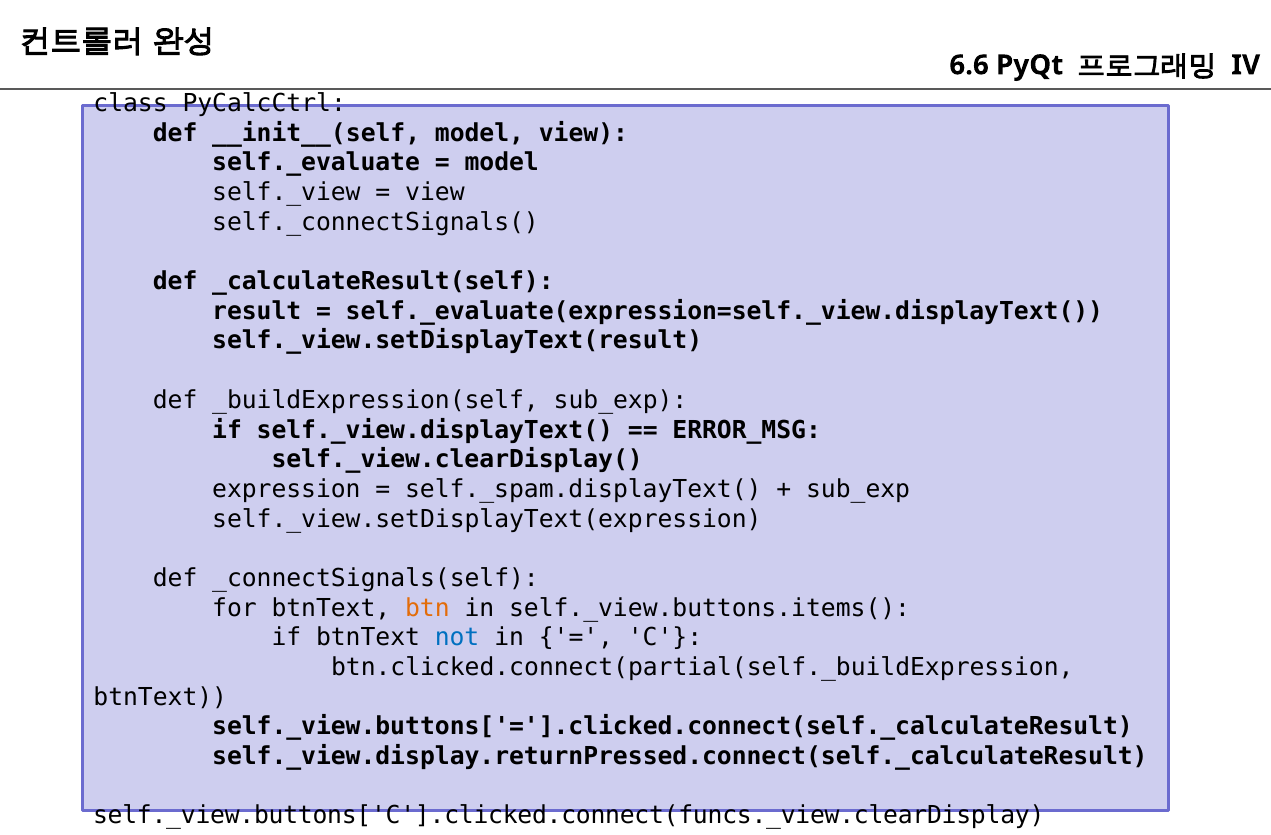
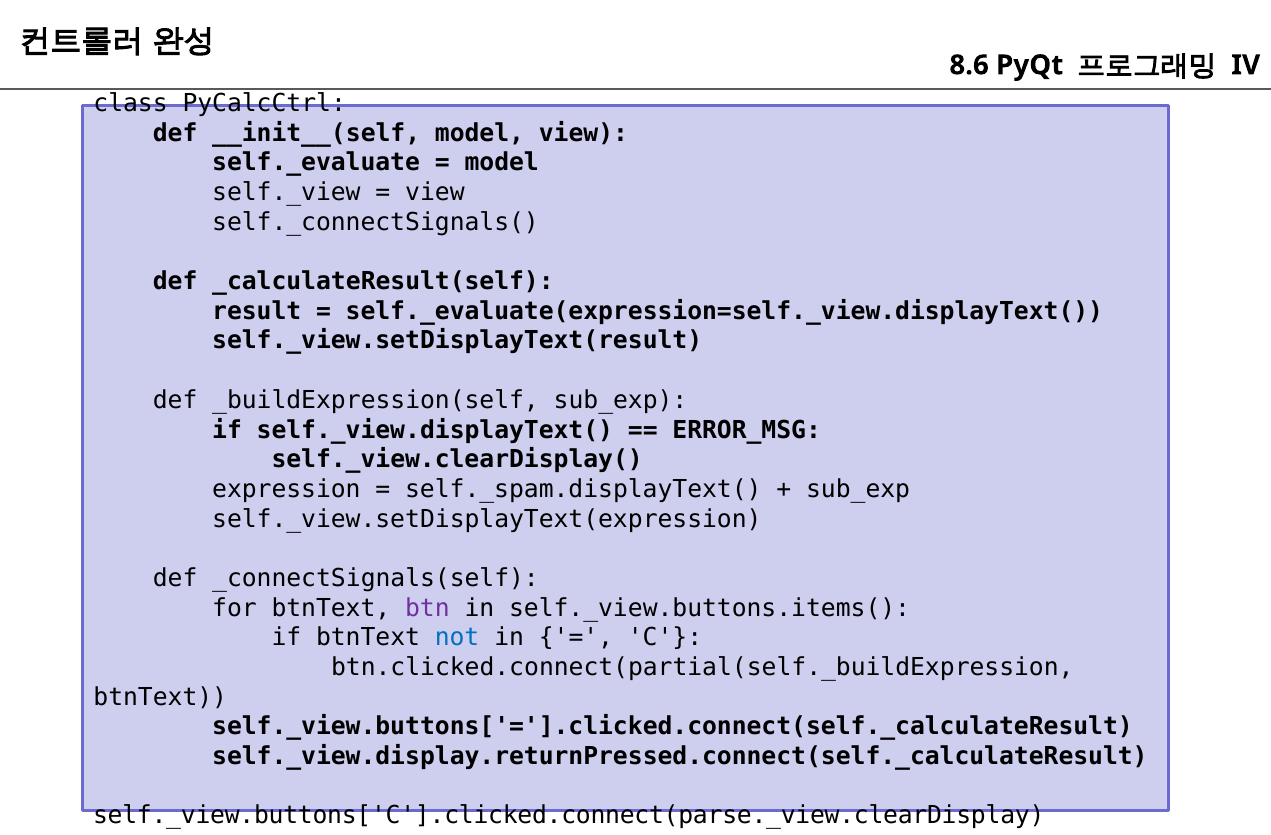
6.6: 6.6 -> 8.6
btn colour: orange -> purple
self._view.buttons['C'].clicked.connect(funcs._view.clearDisplay: self._view.buttons['C'].clicked.connect(funcs._view.clearDisplay -> self._view.buttons['C'].clicked.connect(parse._view.clearDisplay
